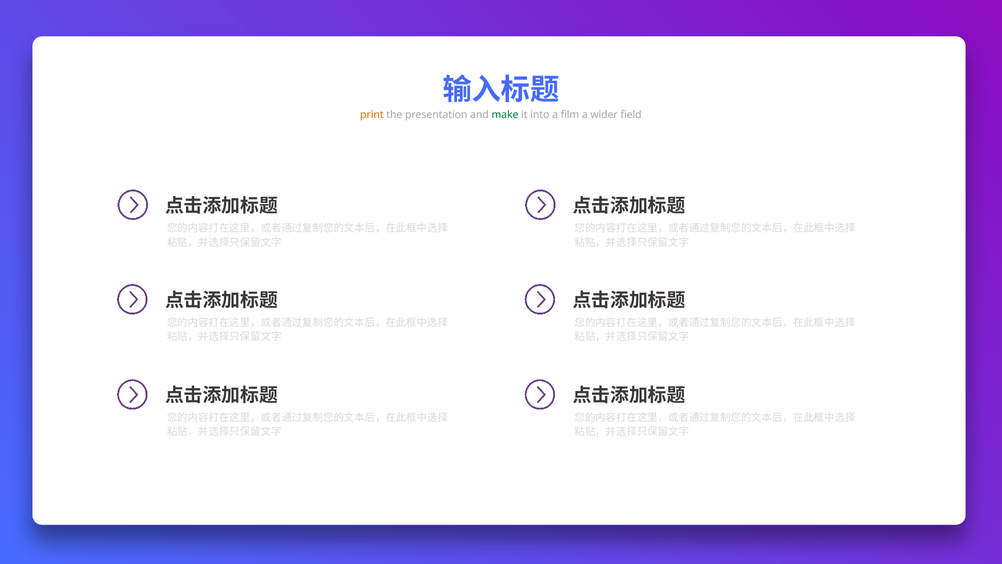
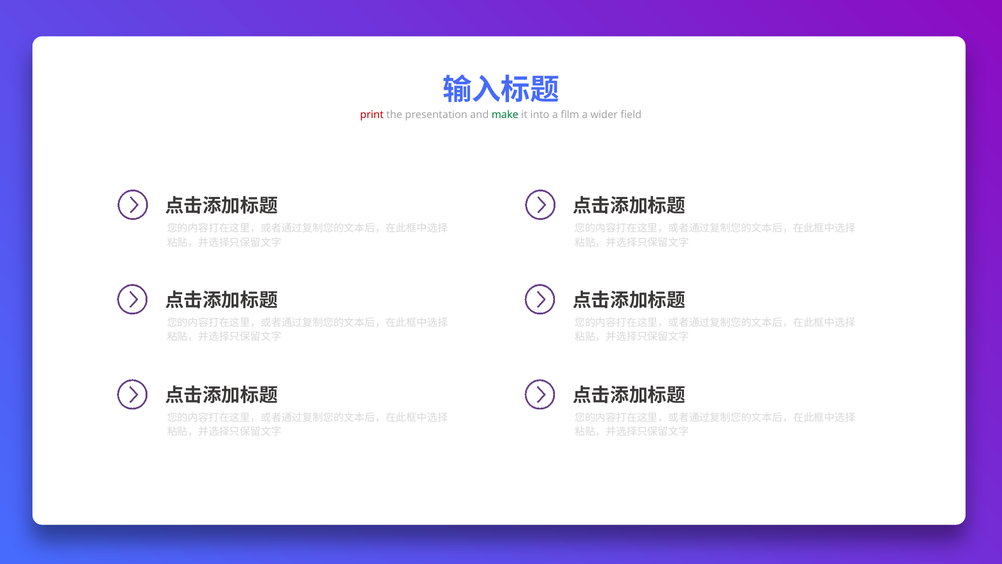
print colour: orange -> red
